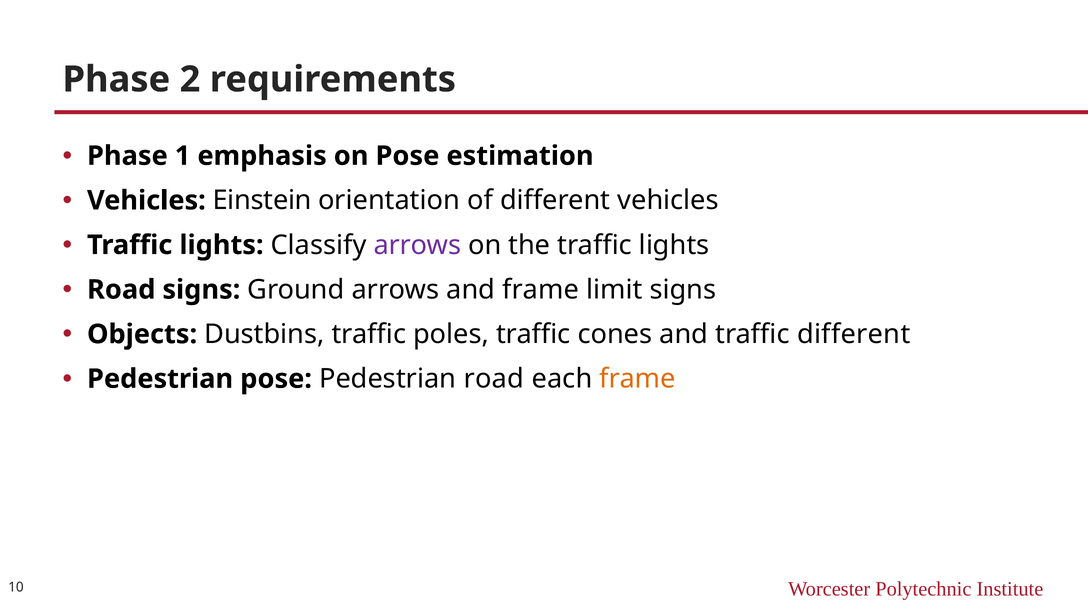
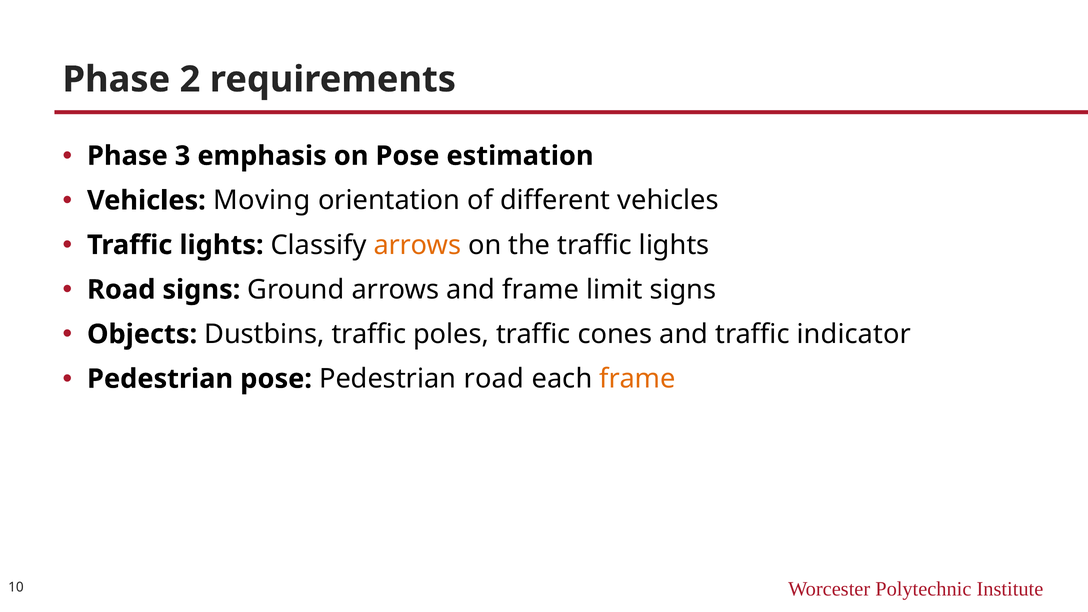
1: 1 -> 3
Einstein: Einstein -> Moving
arrows at (417, 245) colour: purple -> orange
traffic different: different -> indicator
